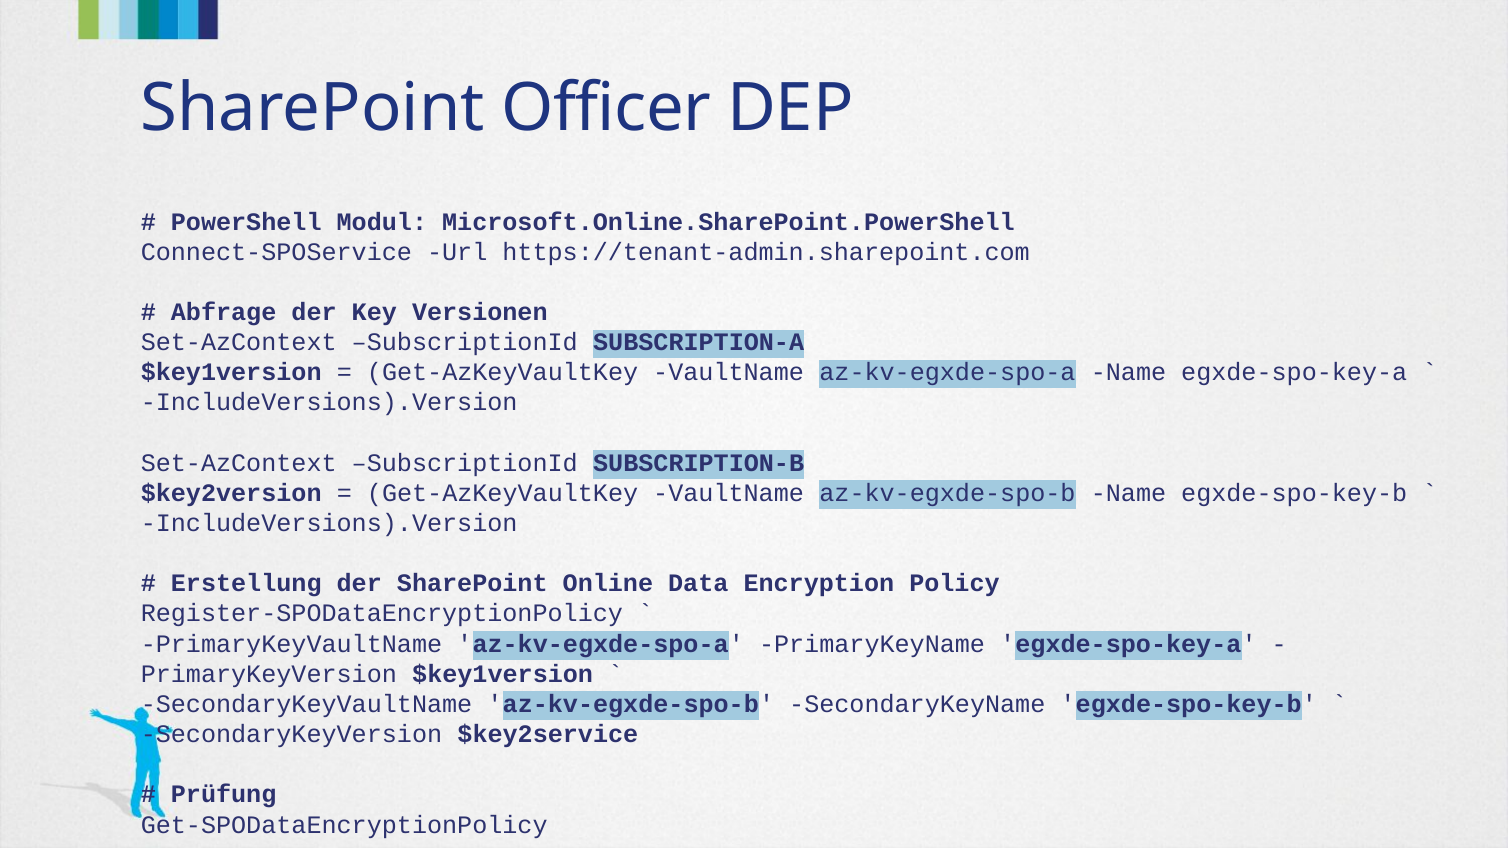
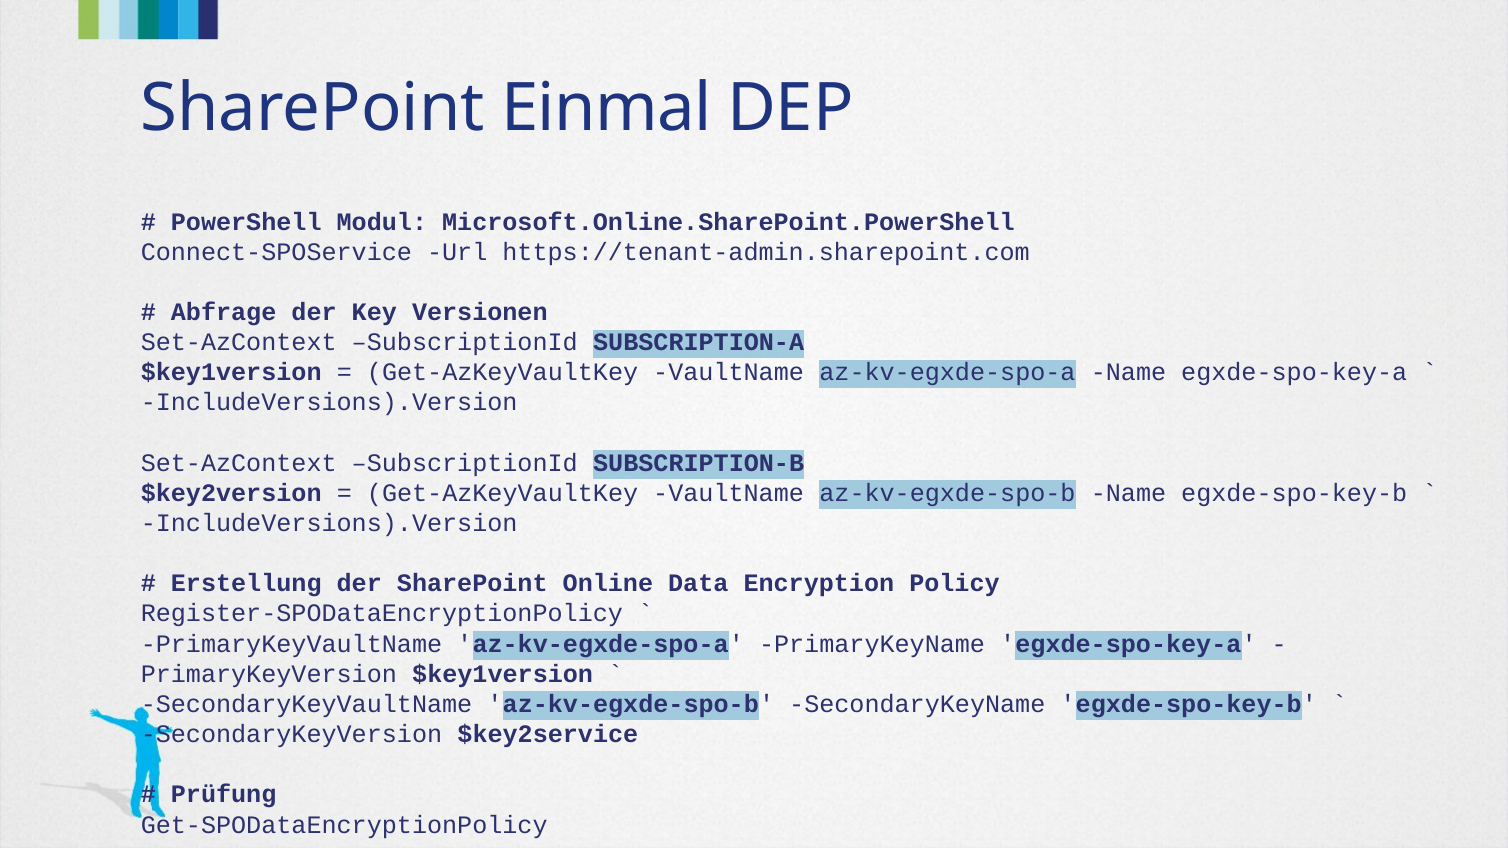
Officer: Officer -> Einmal
